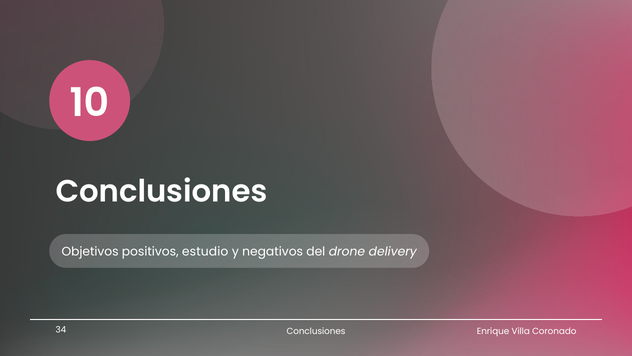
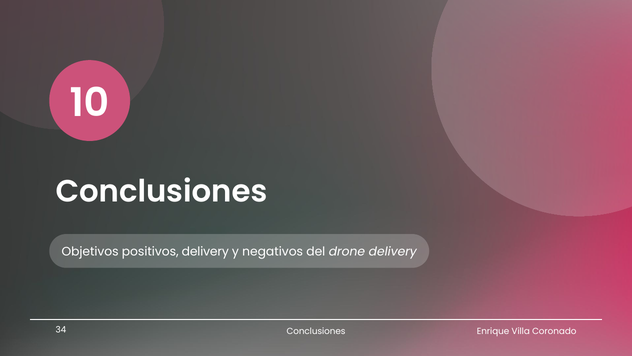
positivos estudio: estudio -> delivery
